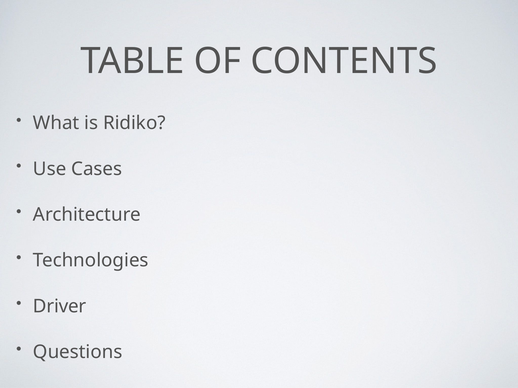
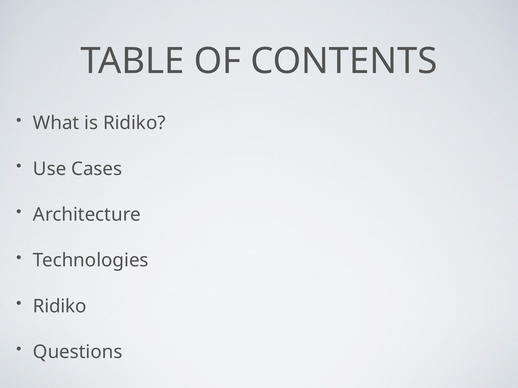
Driver at (60, 307): Driver -> Ridiko
